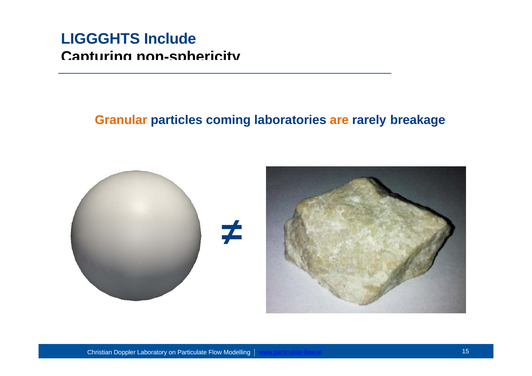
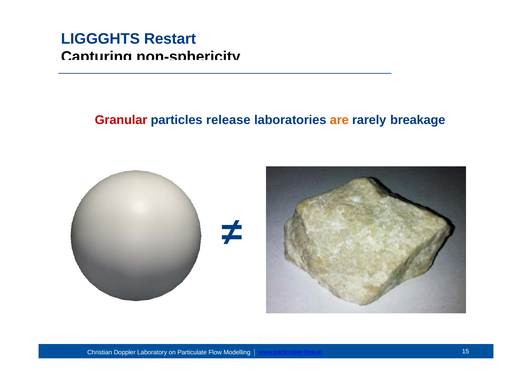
Include: Include -> Restart
Granular colour: orange -> red
coming: coming -> release
